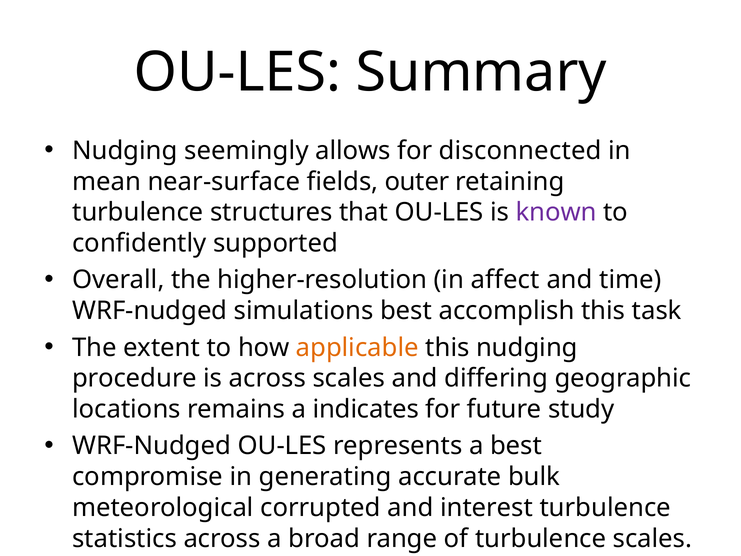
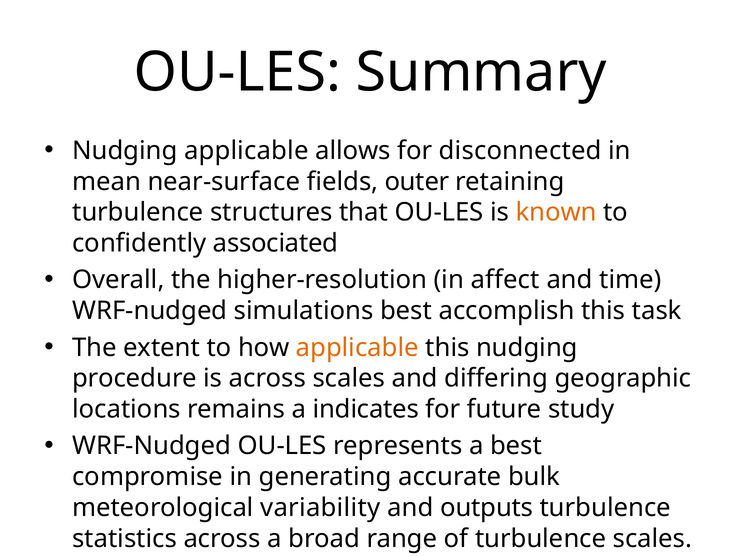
Nudging seemingly: seemingly -> applicable
known colour: purple -> orange
supported: supported -> associated
corrupted: corrupted -> variability
interest: interest -> outputs
